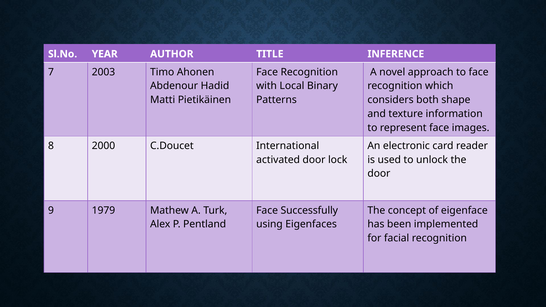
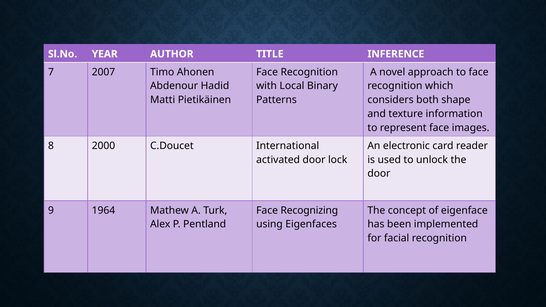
2003: 2003 -> 2007
1979: 1979 -> 1964
Successfully: Successfully -> Recognizing
